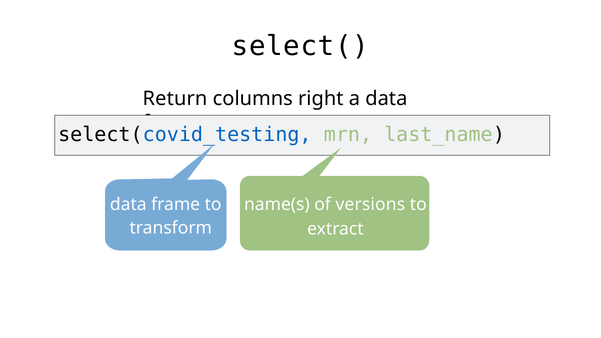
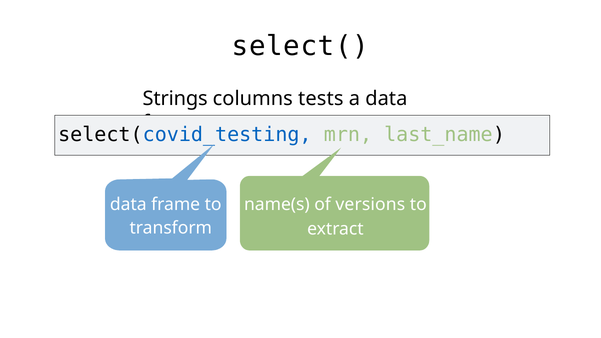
Return: Return -> Strings
right: right -> tests
